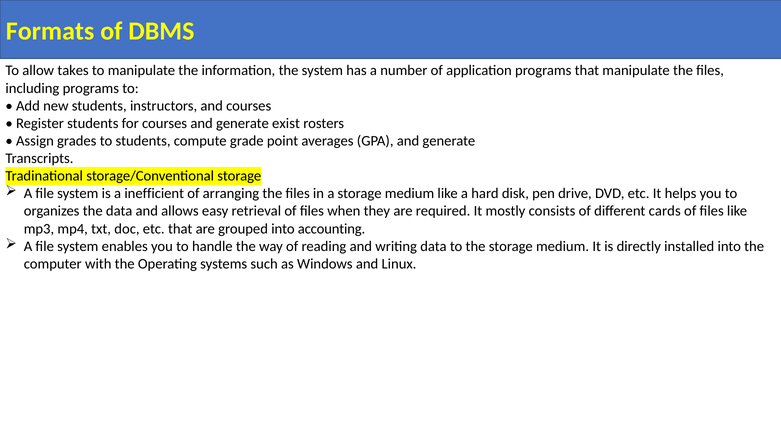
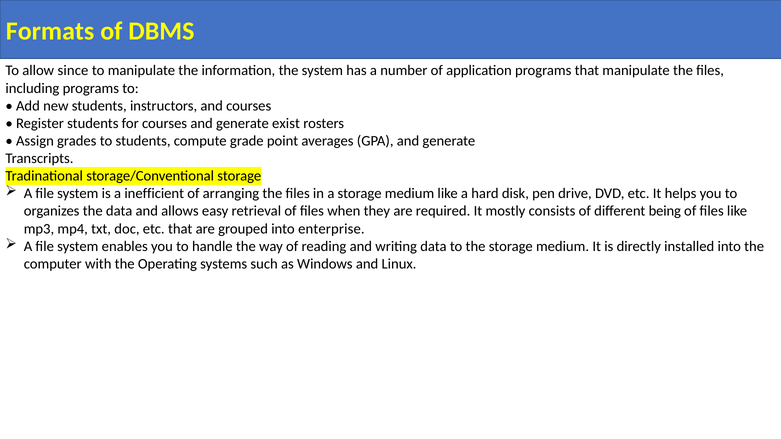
takes: takes -> since
cards: cards -> being
accounting: accounting -> enterprise
